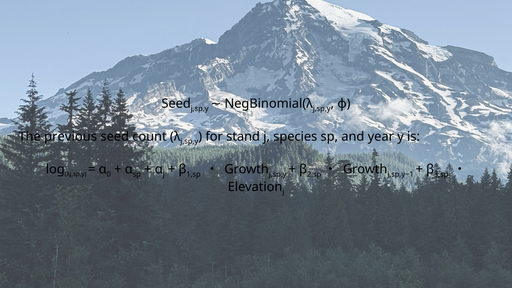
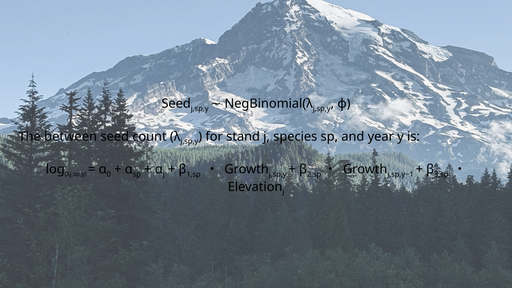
previous: previous -> between
